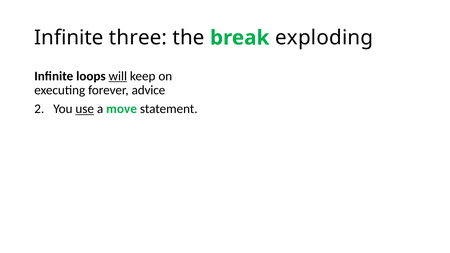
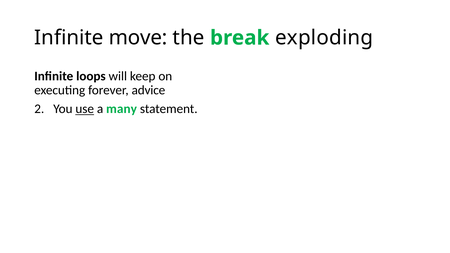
three: three -> move
will underline: present -> none
move: move -> many
